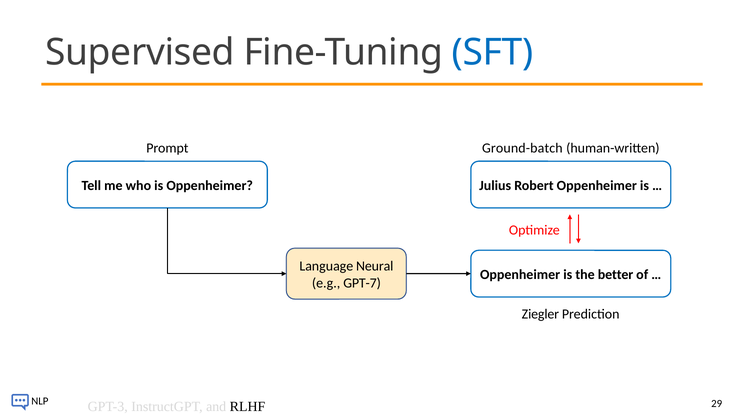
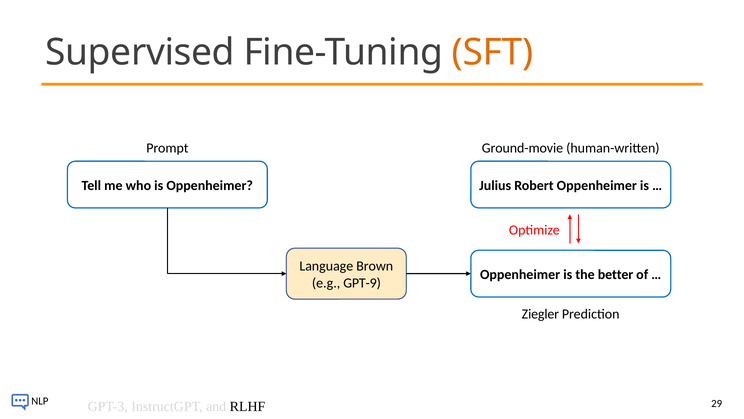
SFT colour: blue -> orange
Ground-batch: Ground-batch -> Ground-movie
Neural: Neural -> Brown
GPT-7: GPT-7 -> GPT-9
